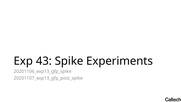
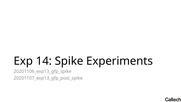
43: 43 -> 14
